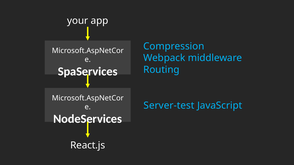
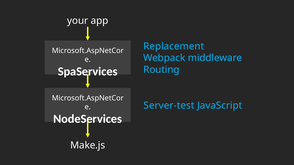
Compression: Compression -> Replacement
React.js: React.js -> Make.js
